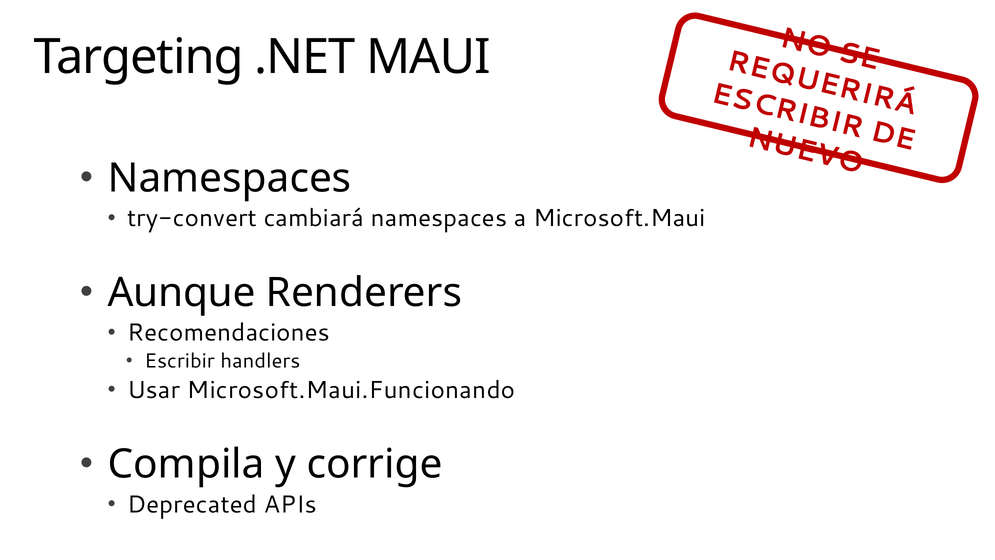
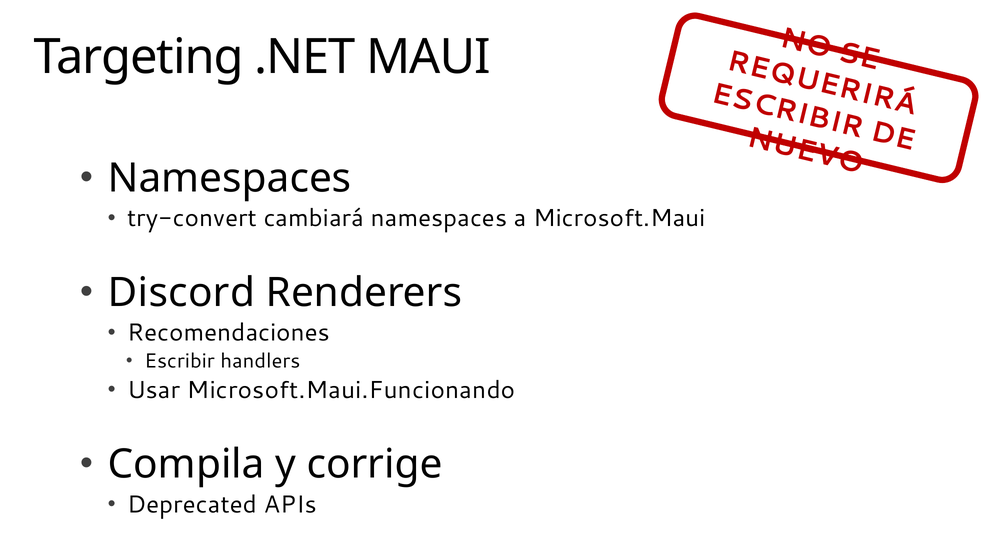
Aunque: Aunque -> Discord
